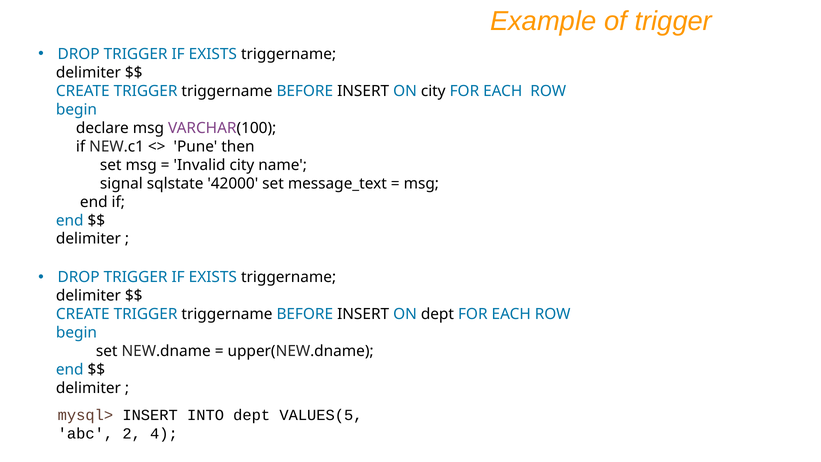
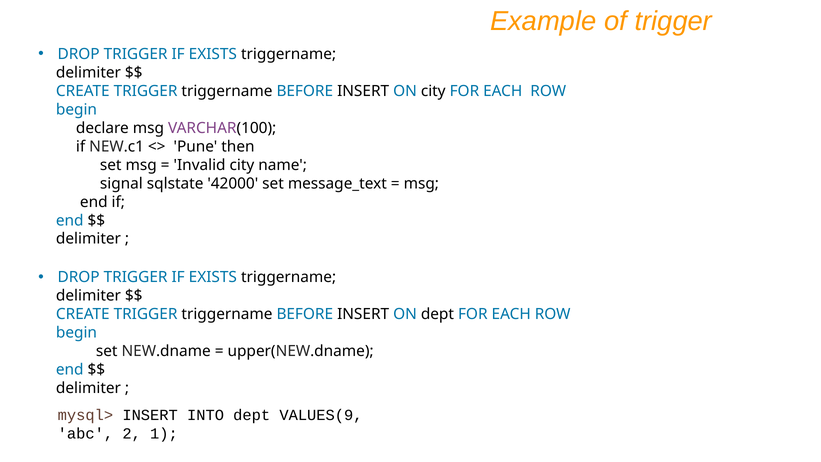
VALUES(5: VALUES(5 -> VALUES(9
4: 4 -> 1
